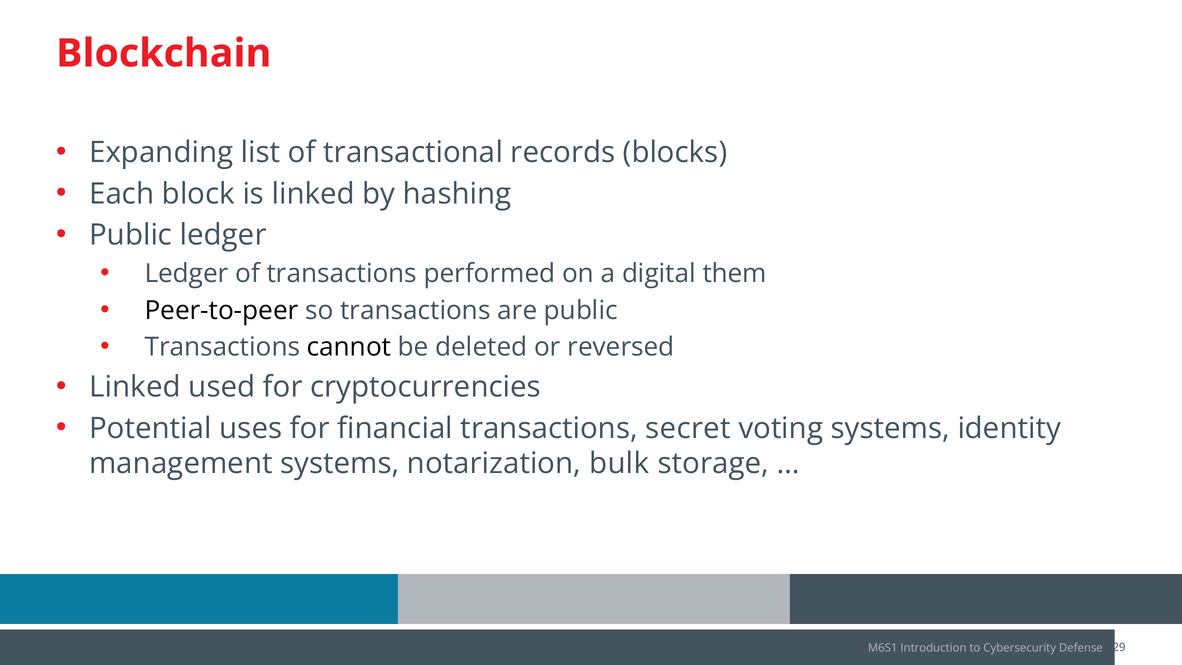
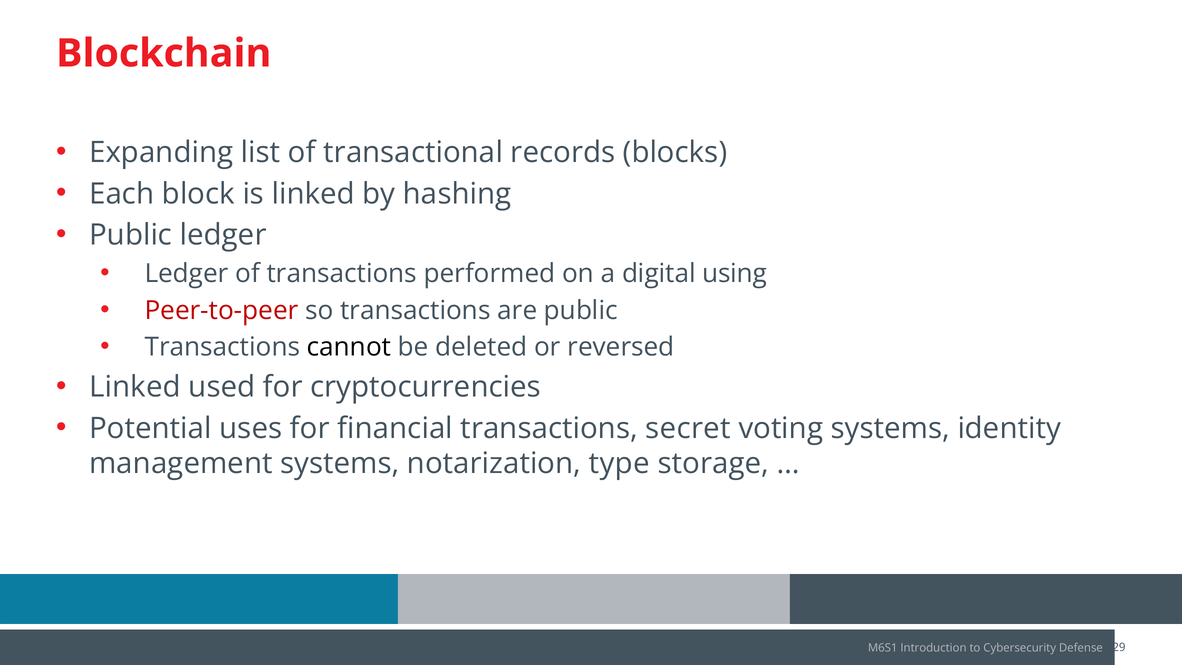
them: them -> using
Peer-to-peer colour: black -> red
bulk: bulk -> type
